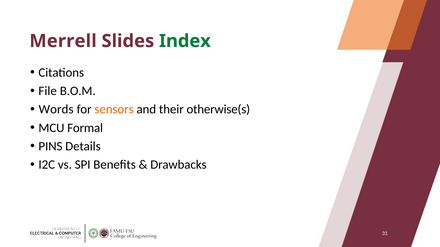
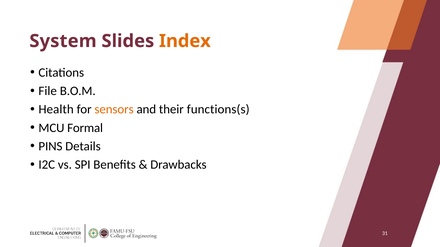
Merrell: Merrell -> System
Index colour: green -> orange
Words: Words -> Health
otherwise(s: otherwise(s -> functions(s
